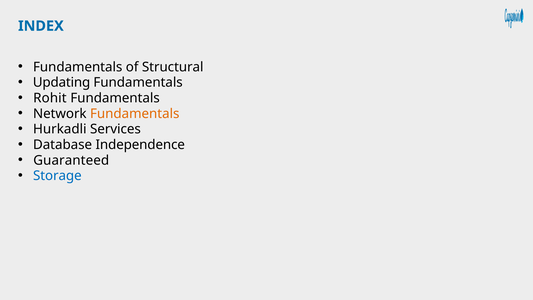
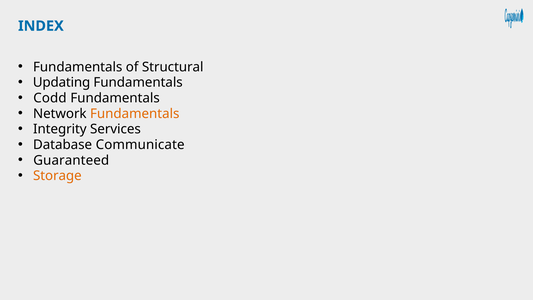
Rohit: Rohit -> Codd
Hurkadli: Hurkadli -> Integrity
Independence: Independence -> Communicate
Storage colour: blue -> orange
